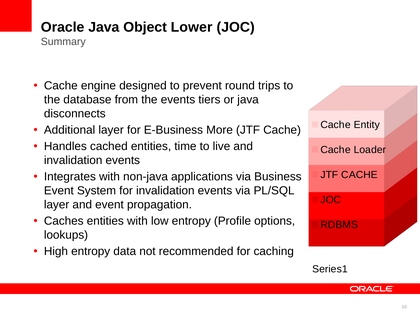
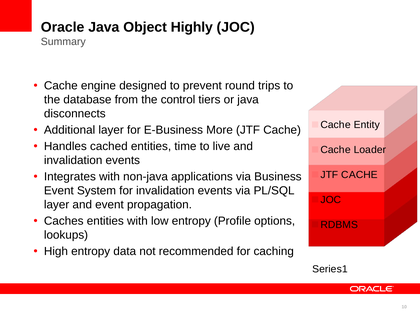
Lower: Lower -> Highly
the events: events -> control
